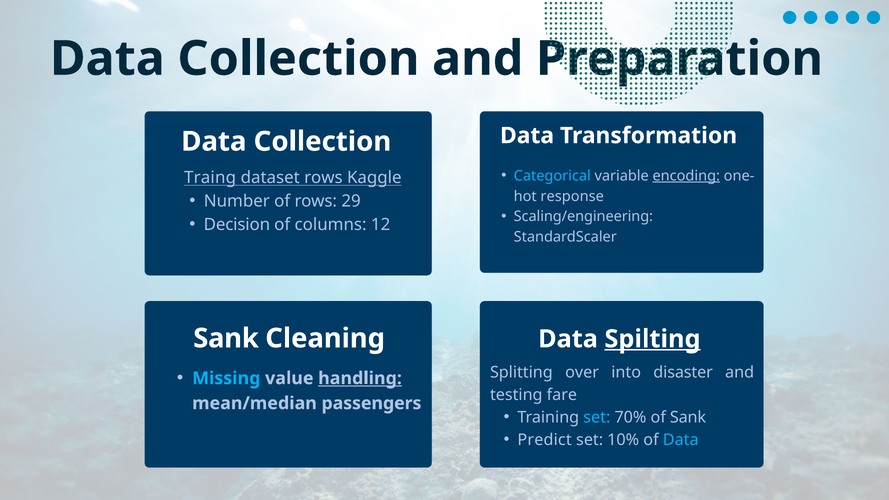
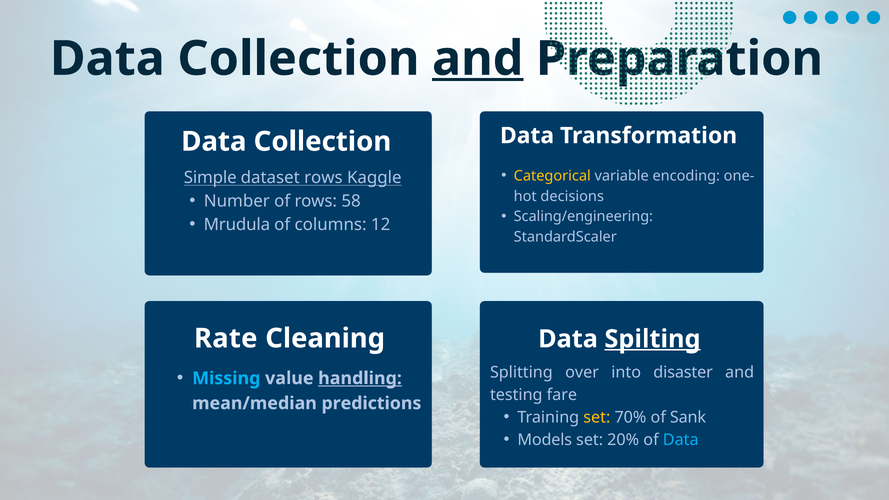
and at (478, 59) underline: none -> present
Categorical colour: light blue -> yellow
encoding underline: present -> none
Traing: Traing -> Simple
response: response -> decisions
29: 29 -> 58
Decision: Decision -> Mrudula
Sank at (226, 338): Sank -> Rate
passengers: passengers -> predictions
set at (597, 418) colour: light blue -> yellow
Predict: Predict -> Models
10%: 10% -> 20%
